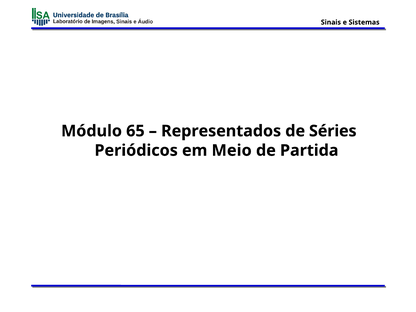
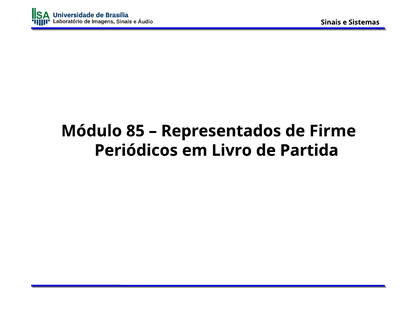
65: 65 -> 85
Séries: Séries -> Firme
Meio: Meio -> Livro
